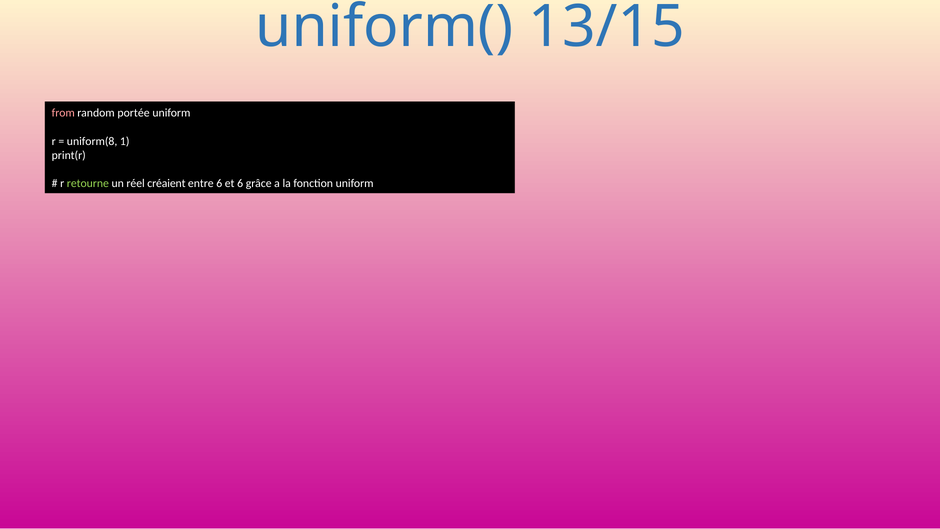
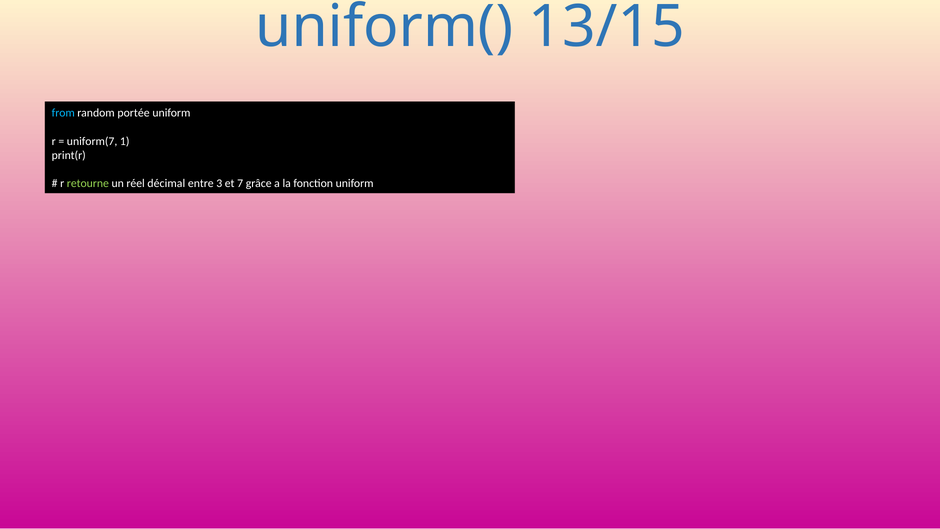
from colour: pink -> light blue
uniform(8: uniform(8 -> uniform(7
créaient: créaient -> décimal
entre 6: 6 -> 3
et 6: 6 -> 7
